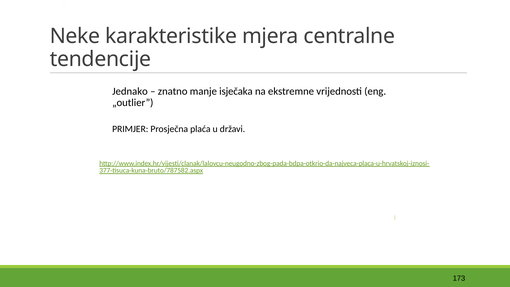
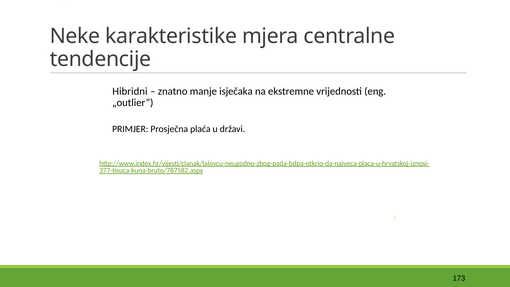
Jednako: Jednako -> Hibridni
